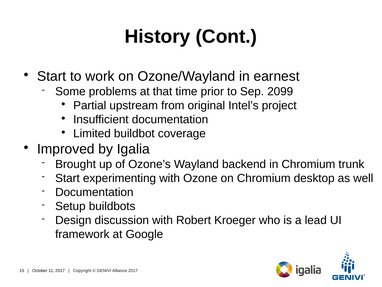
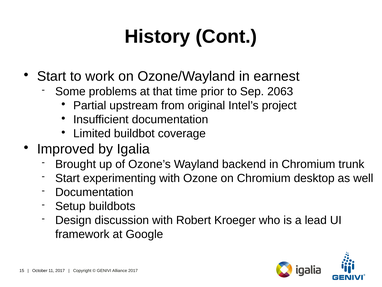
2099: 2099 -> 2063
